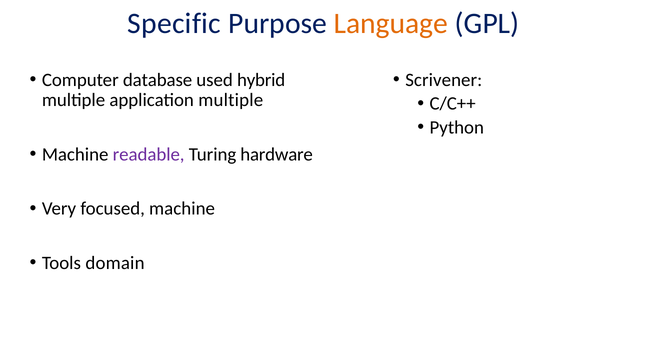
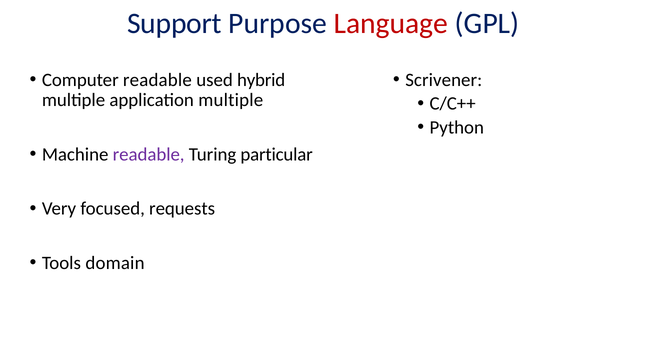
Specific: Specific -> Support
Language colour: orange -> red
Computer database: database -> readable
hardware: hardware -> particular
focused machine: machine -> requests
